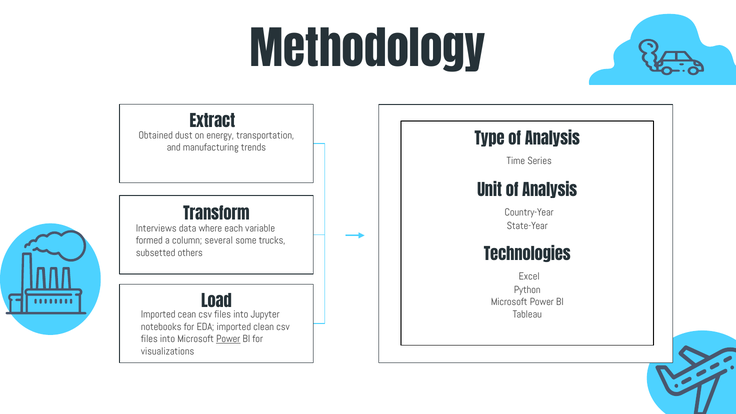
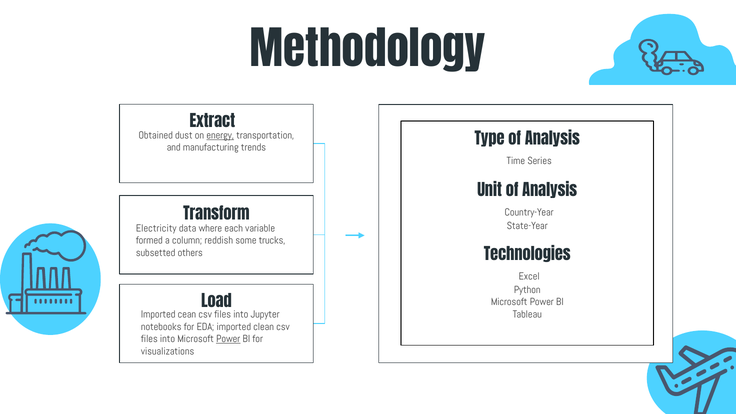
energy underline: none -> present
Interviews: Interviews -> Electricity
several: several -> reddish
